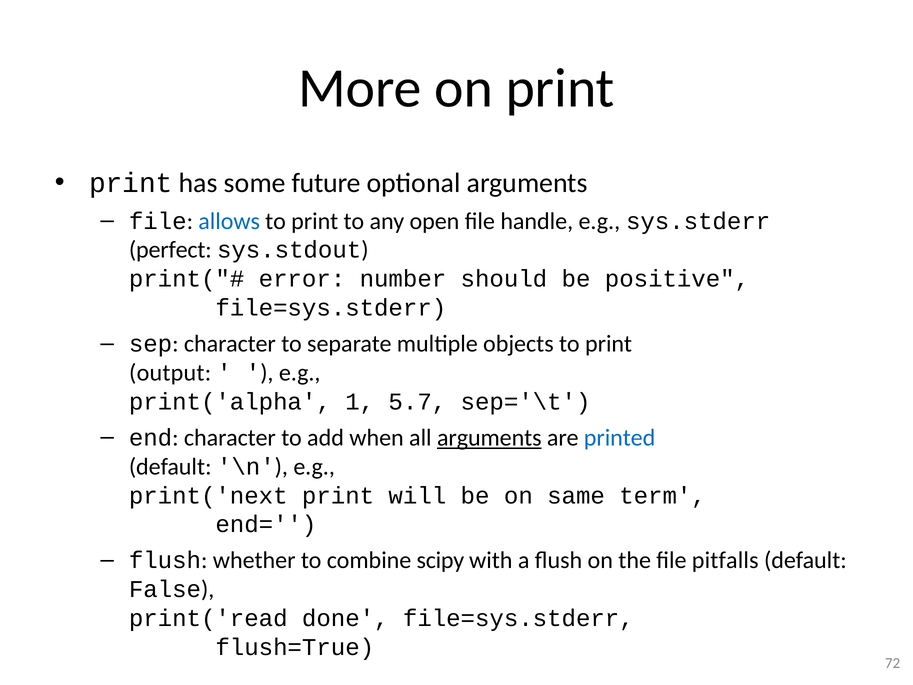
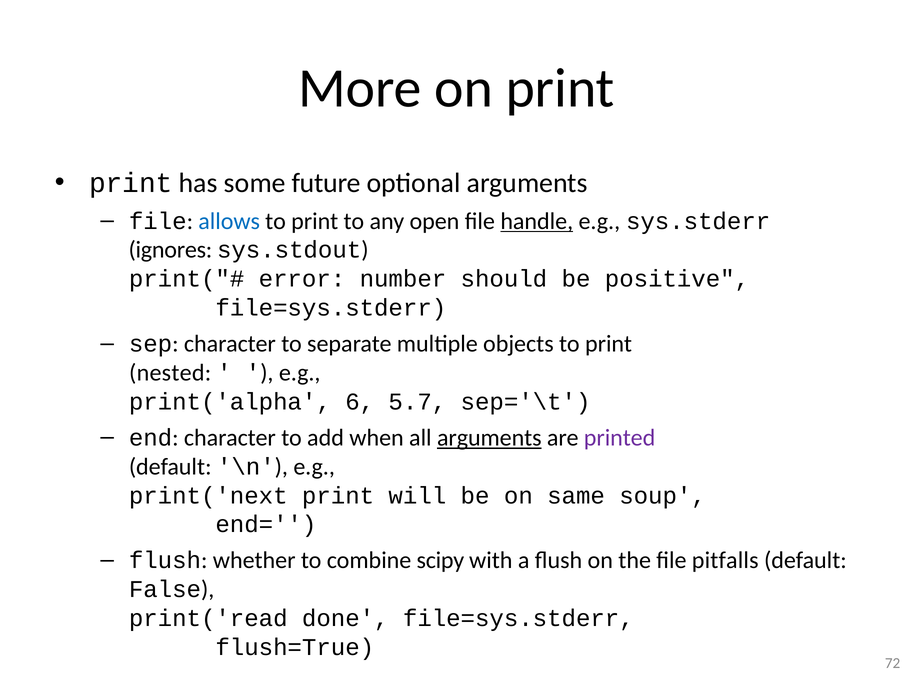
handle underline: none -> present
perfect: perfect -> ignores
output: output -> nested
1: 1 -> 6
printed colour: blue -> purple
term: term -> soup
